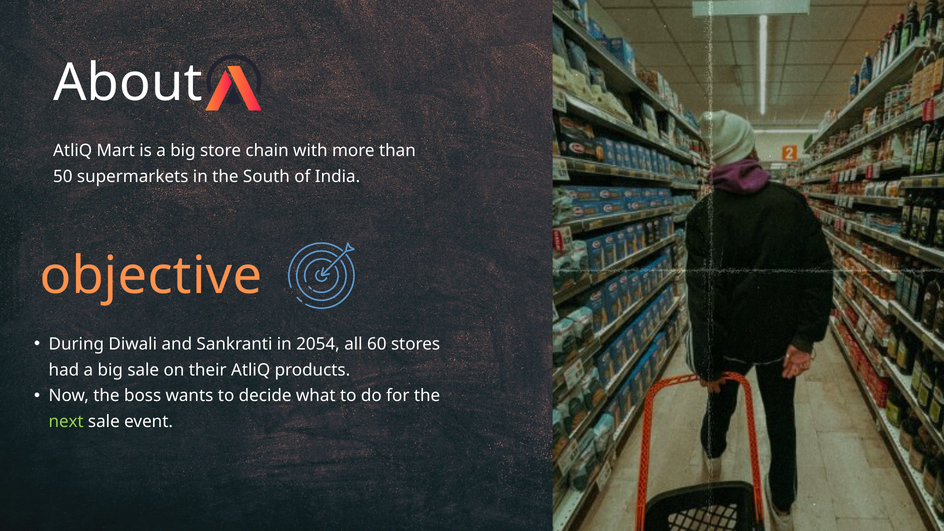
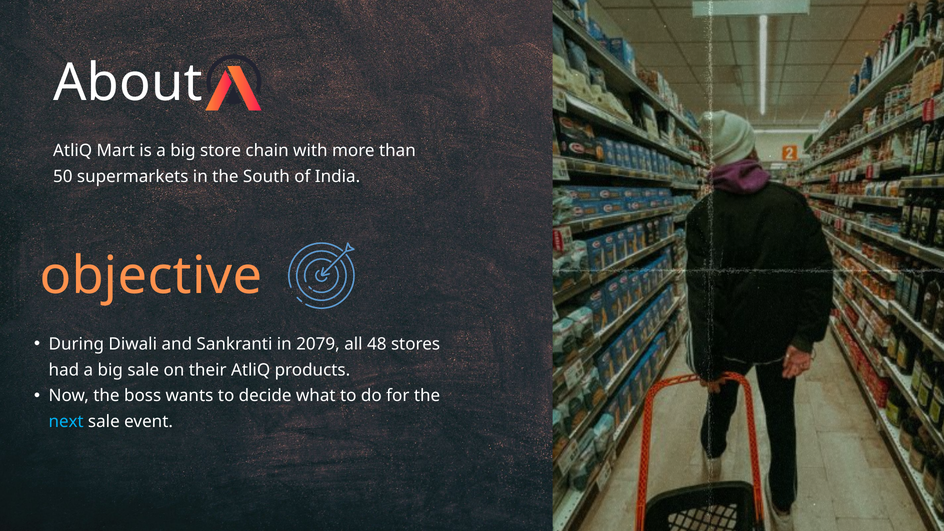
2054: 2054 -> 2079
60: 60 -> 48
next colour: light green -> light blue
